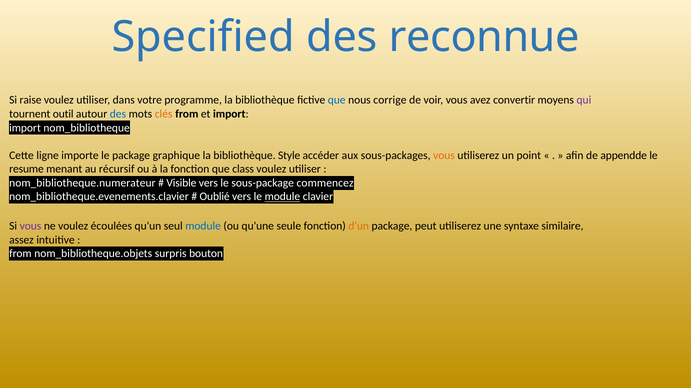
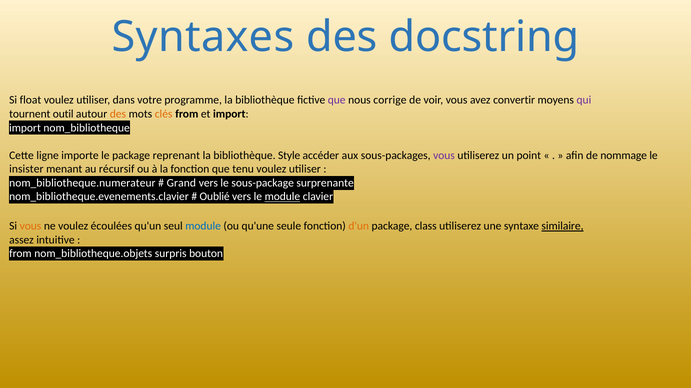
Specified: Specified -> Syntaxes
reconnue: reconnue -> docstring
raise: raise -> float
que at (337, 100) colour: blue -> purple
des at (118, 114) colour: blue -> orange
graphique: graphique -> reprenant
vous at (444, 156) colour: orange -> purple
appendde: appendde -> nommage
resume: resume -> insister
class: class -> tenu
Visible: Visible -> Grand
commencez: commencez -> surprenante
vous at (30, 226) colour: purple -> orange
peut: peut -> class
similaire underline: none -> present
